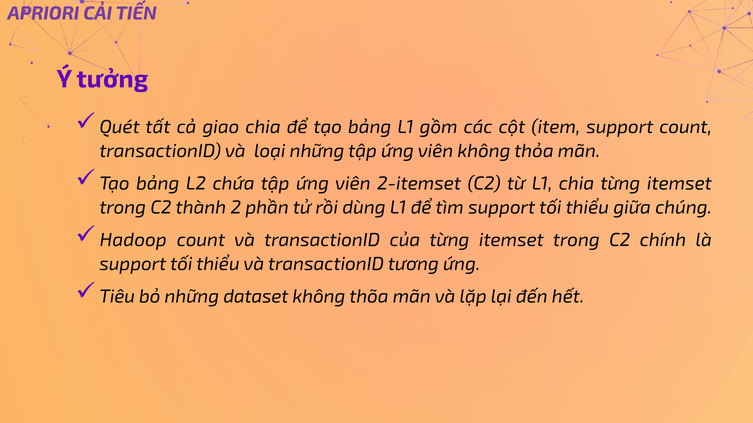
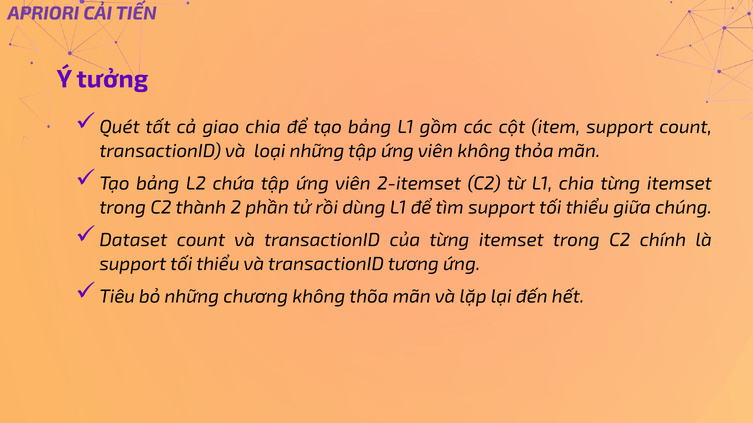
Hadoop: Hadoop -> Dataset
dataset: dataset -> chương
